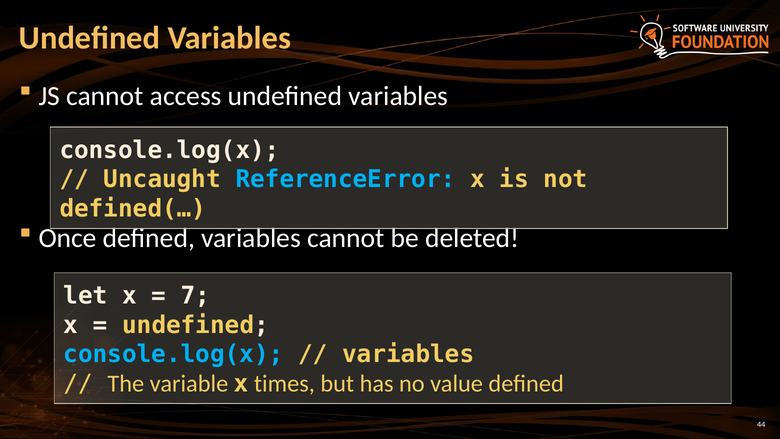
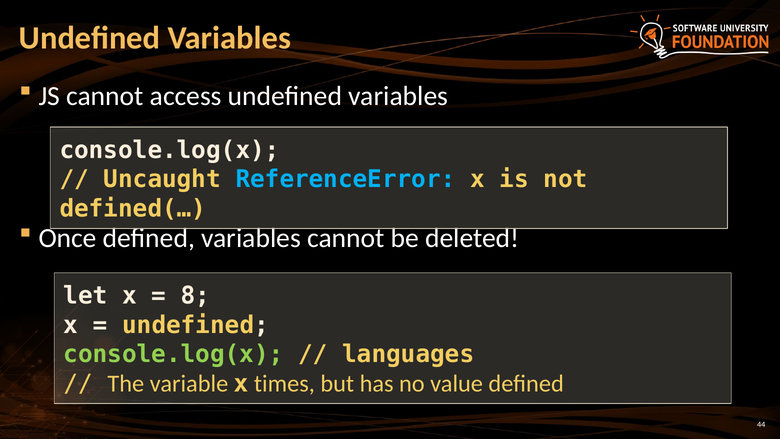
7: 7 -> 8
console.log(x at (173, 354) colour: light blue -> light green
variables at (408, 354): variables -> languages
